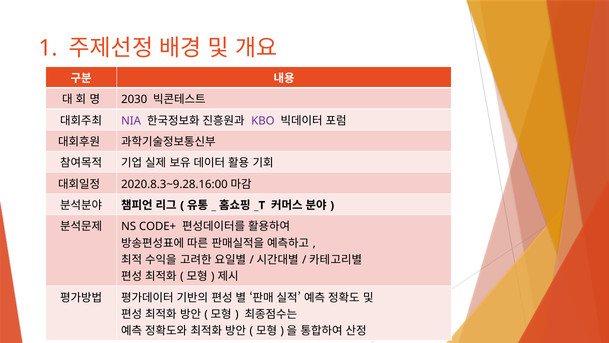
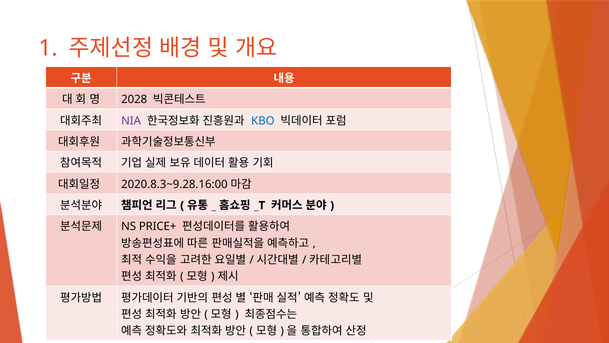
2030: 2030 -> 2028
KBO colour: purple -> blue
CODE+: CODE+ -> PRICE+
